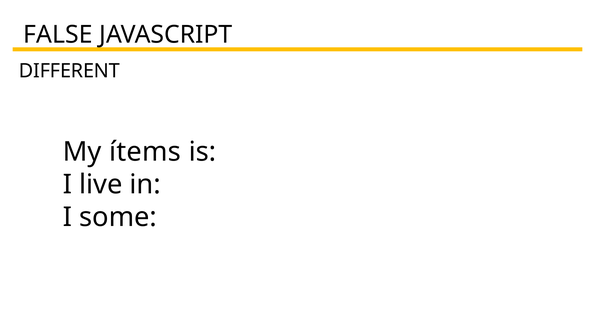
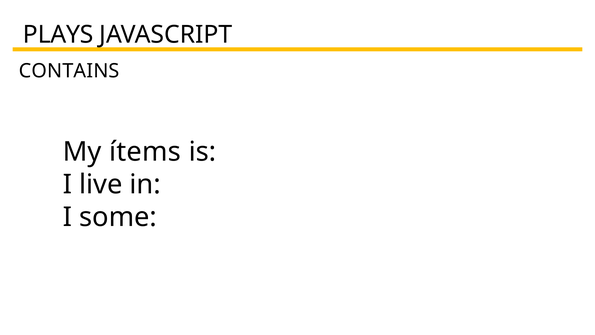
FALSE: FALSE -> PLAYS
DIFFERENT: DIFFERENT -> CONTAINS
